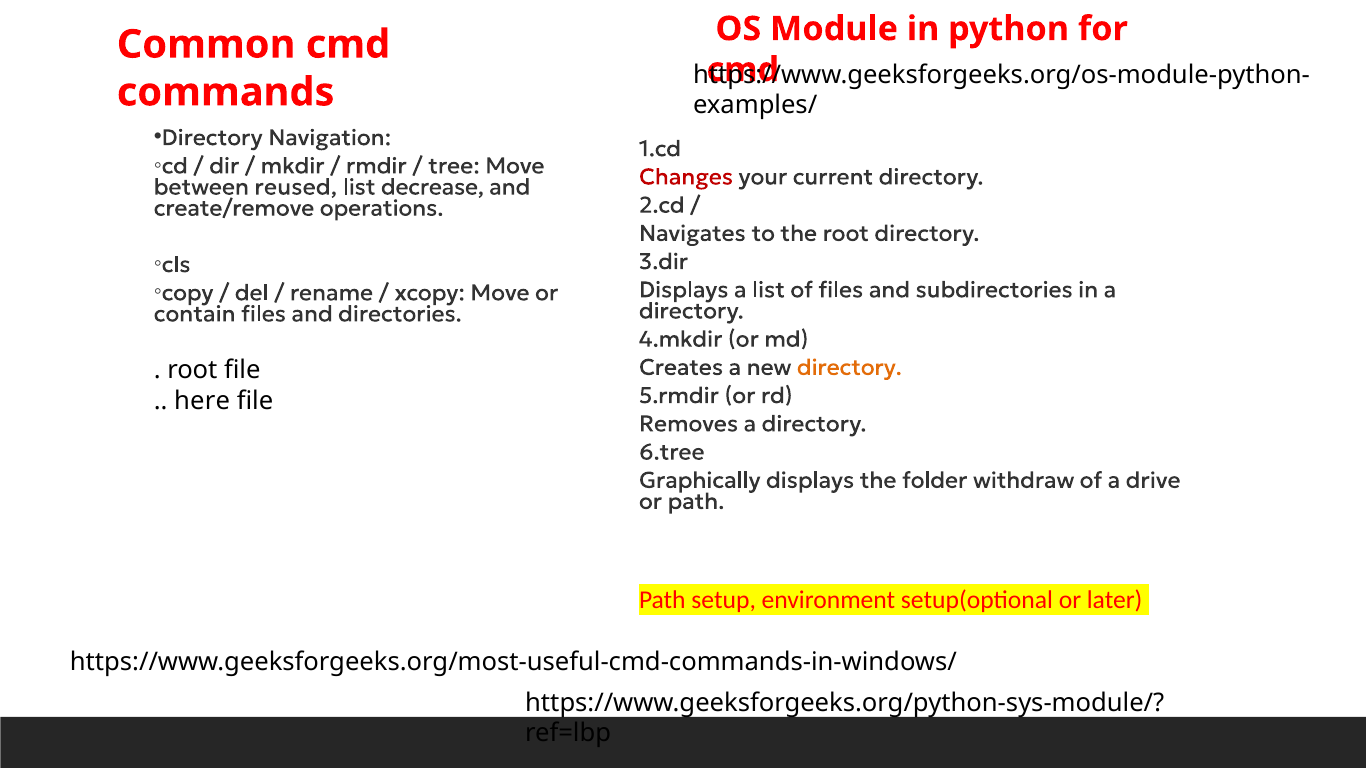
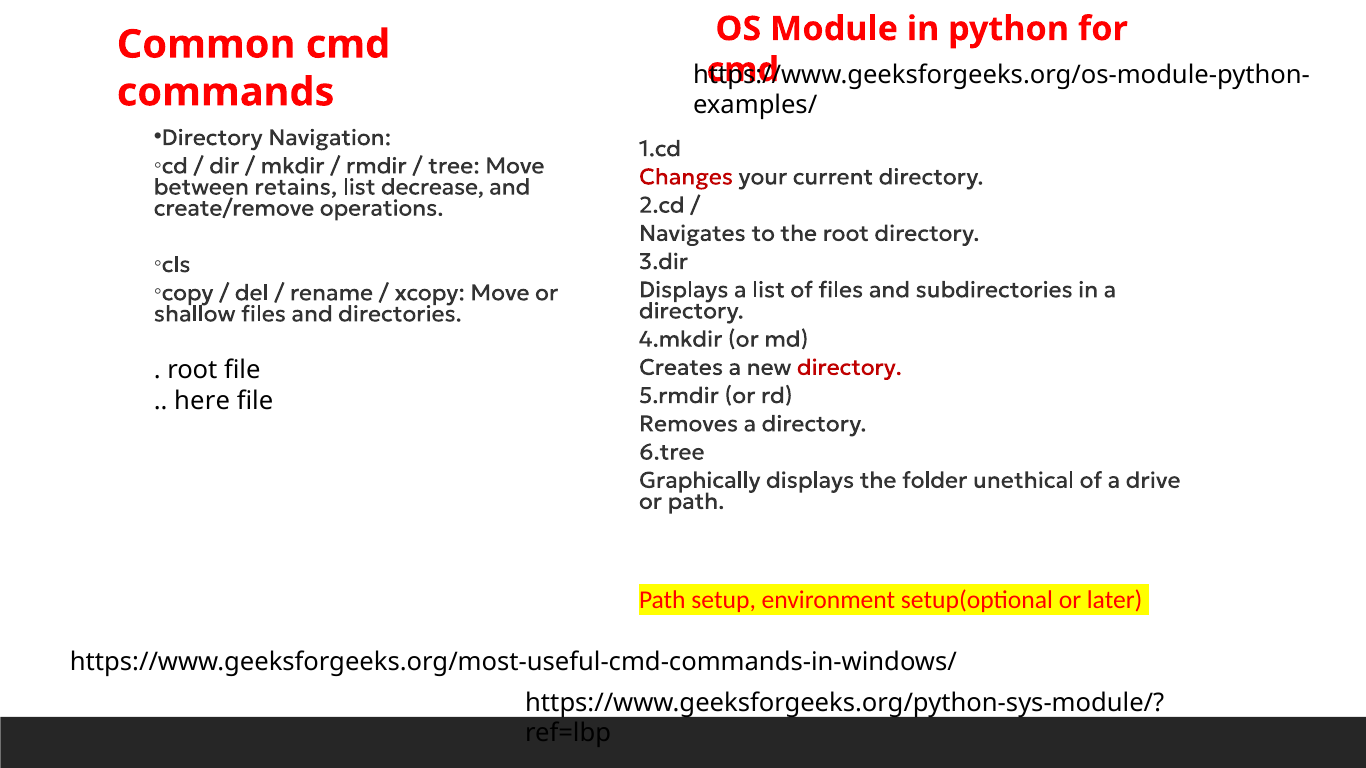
reused: reused -> retains
contain: contain -> shallow
directory at (849, 368) colour: orange -> red
withdraw: withdraw -> unethical
